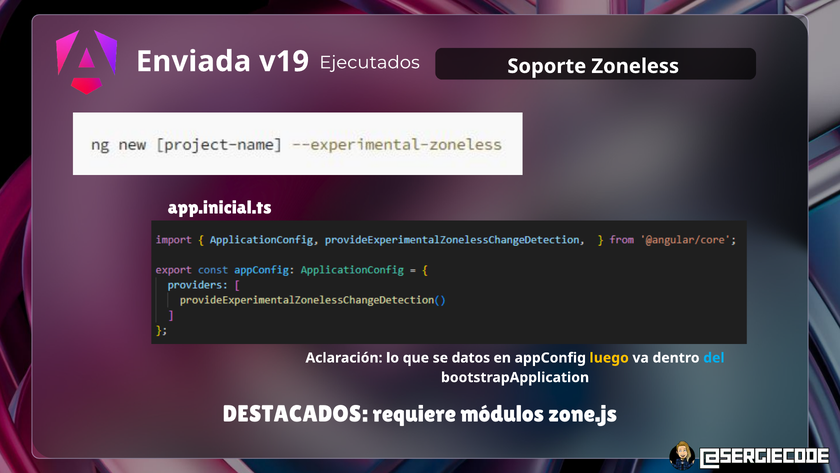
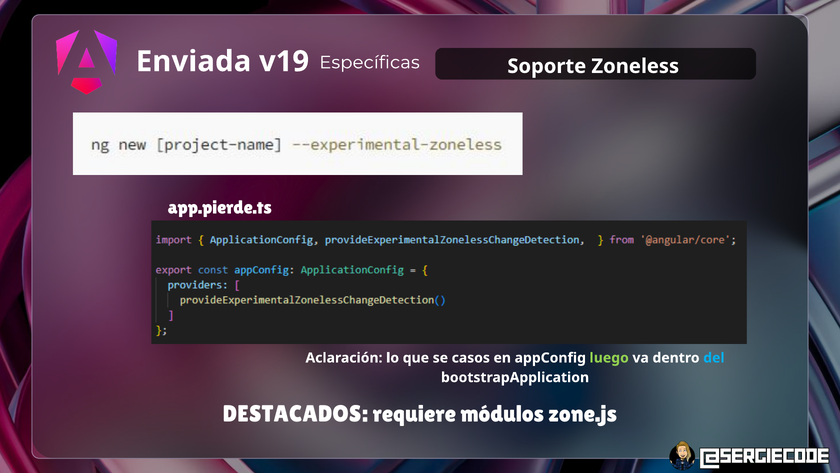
Ejecutados: Ejecutados -> Específicas
app.inicial.ts: app.inicial.ts -> app.pierde.ts
datos: datos -> casos
luego colour: yellow -> light green
